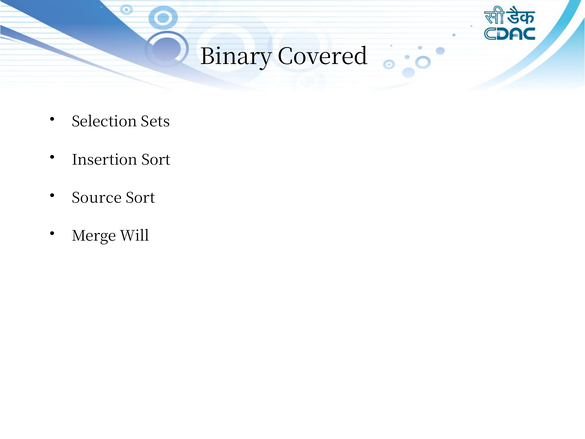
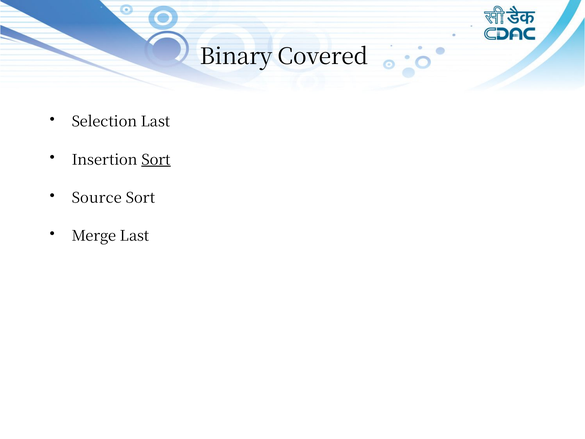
Selection Sets: Sets -> Last
Sort at (156, 160) underline: none -> present
Merge Will: Will -> Last
